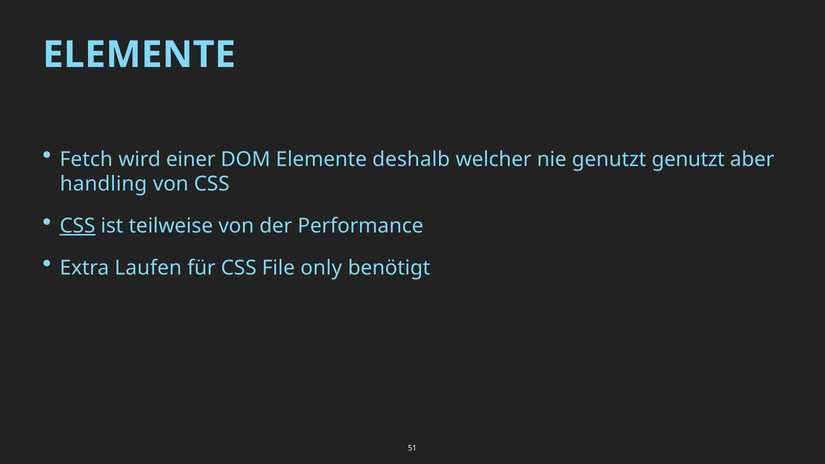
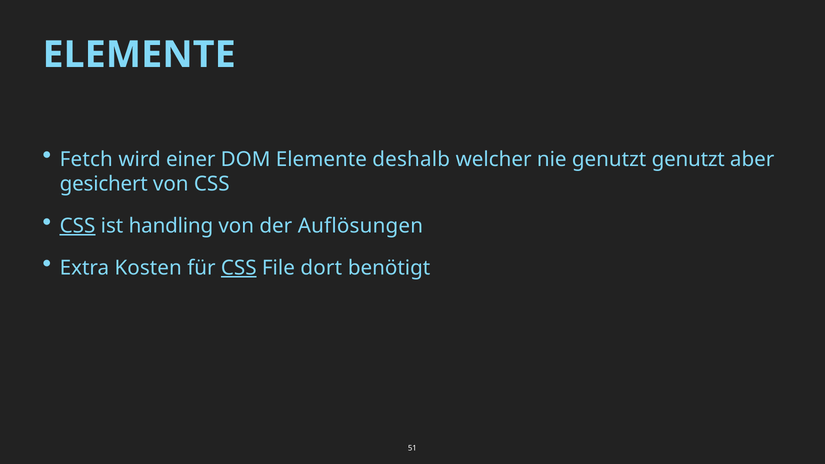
handling: handling -> gesichert
teilweise: teilweise -> handling
Performance: Performance -> Auflösungen
Laufen: Laufen -> Kosten
CSS at (239, 268) underline: none -> present
only: only -> dort
